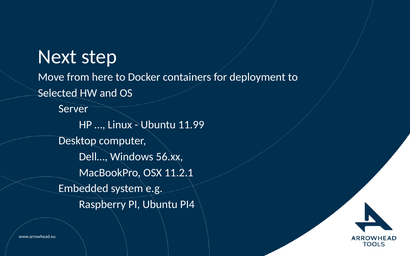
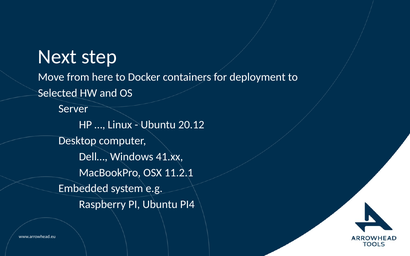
11.99: 11.99 -> 20.12
56.xx: 56.xx -> 41.xx
